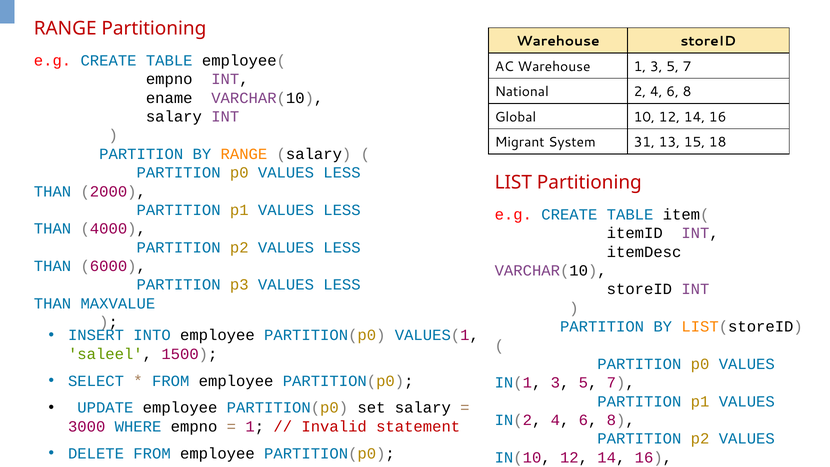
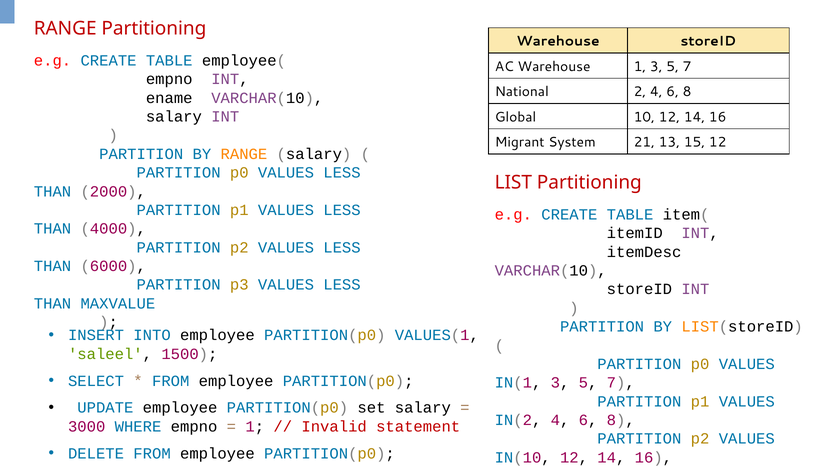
31: 31 -> 21
15 18: 18 -> 12
